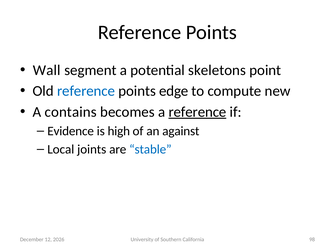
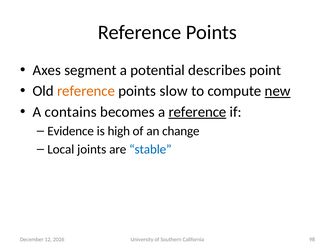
Wall: Wall -> Axes
skeletons: skeletons -> describes
reference at (86, 91) colour: blue -> orange
edge: edge -> slow
new underline: none -> present
against: against -> change
